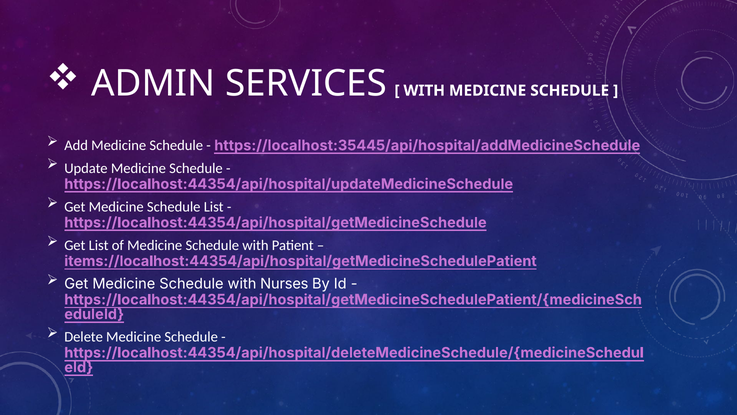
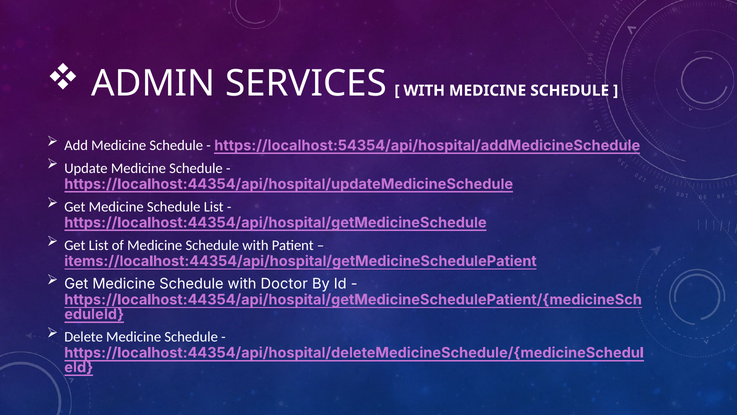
https://localhost:35445/api/hospital/addMedicineSchedule: https://localhost:35445/api/hospital/addMedicineSchedule -> https://localhost:54354/api/hospital/addMedicineSchedule
Nurses: Nurses -> Doctor
